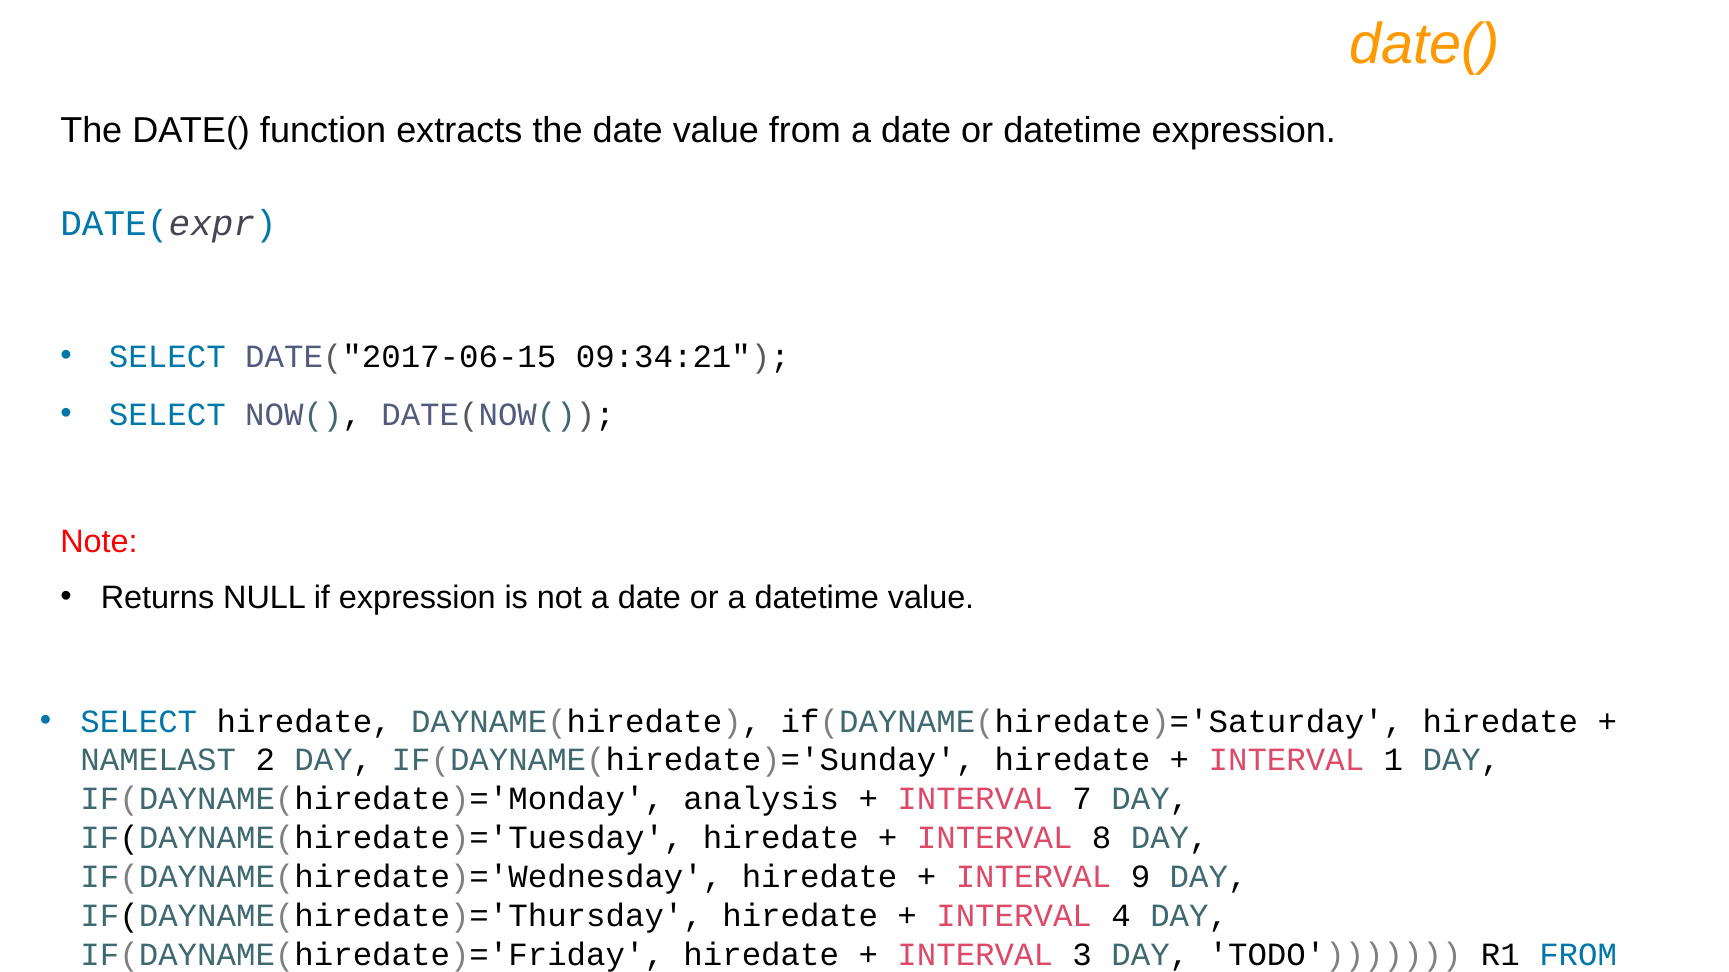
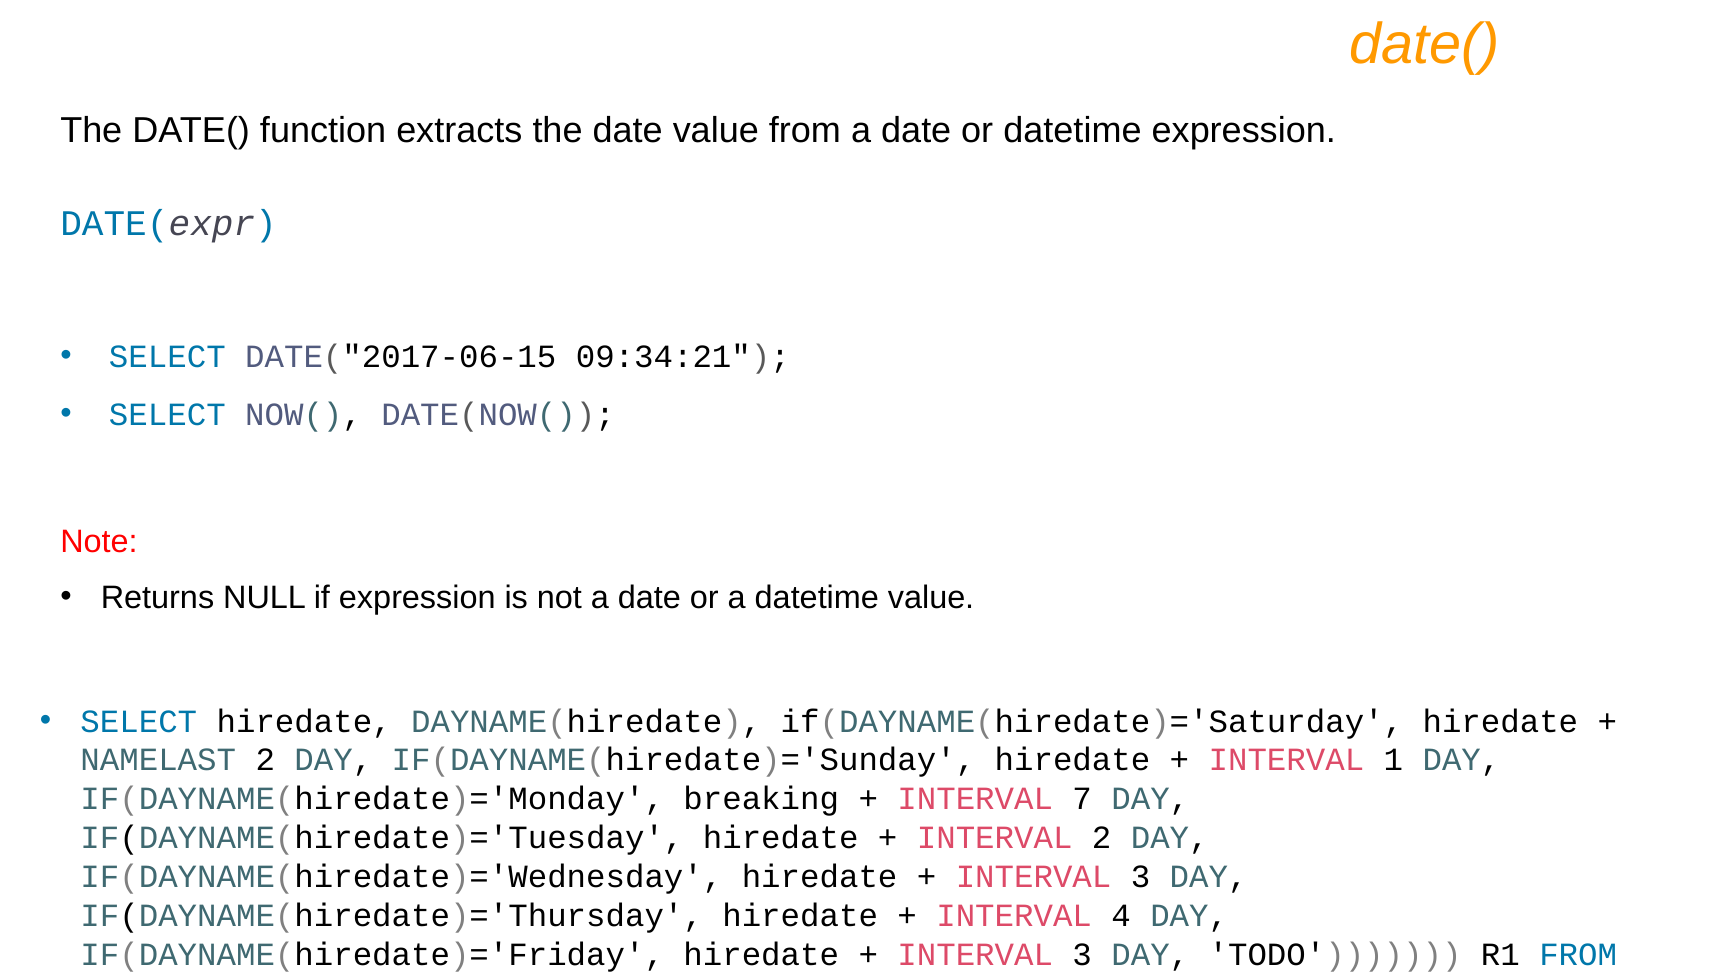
analysis: analysis -> breaking
INTERVAL 8: 8 -> 2
9 at (1141, 877): 9 -> 3
